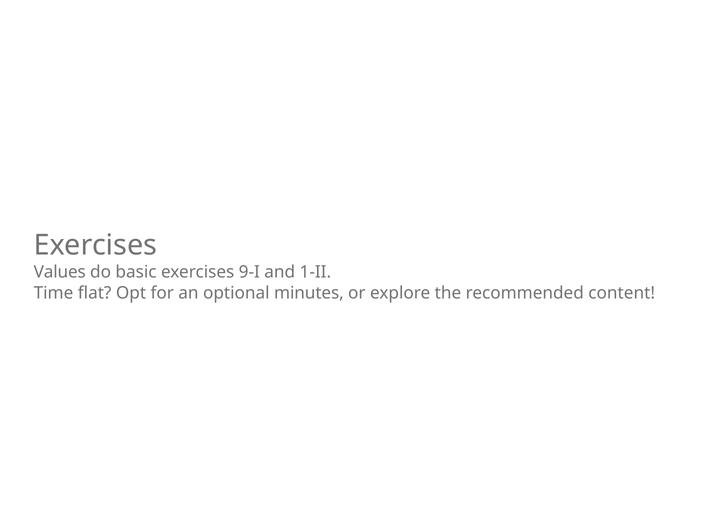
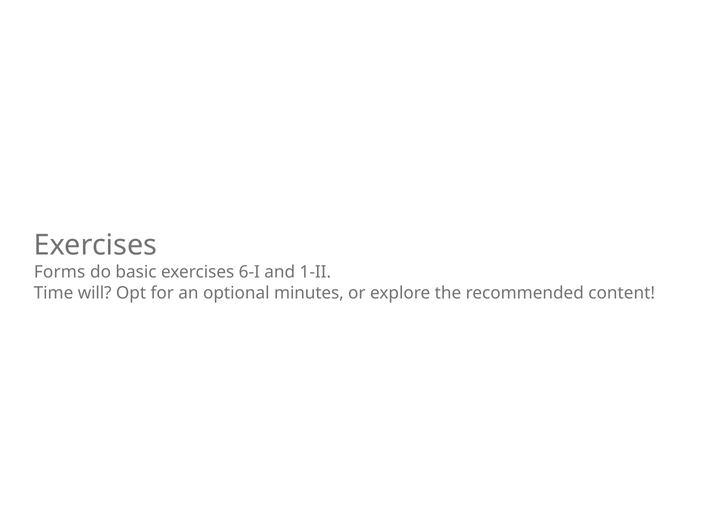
Values: Values -> Forms
9-I: 9-I -> 6-I
flat: flat -> will
